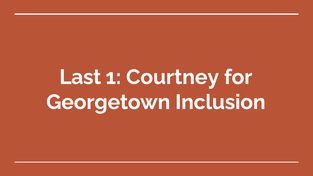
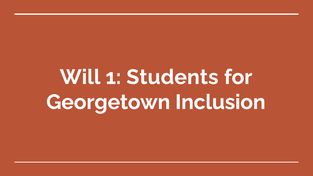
Last: Last -> Will
Courtney: Courtney -> Students
